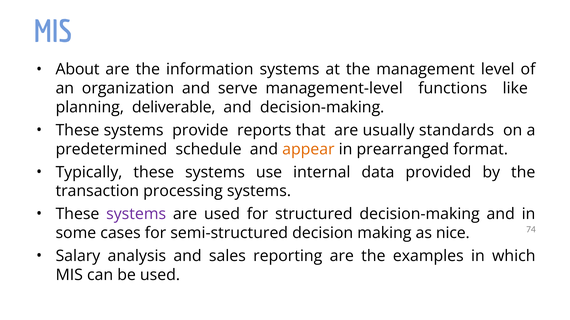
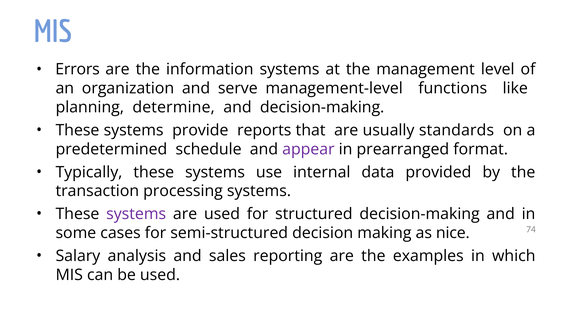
About: About -> Errors
deliverable: deliverable -> determine
appear colour: orange -> purple
